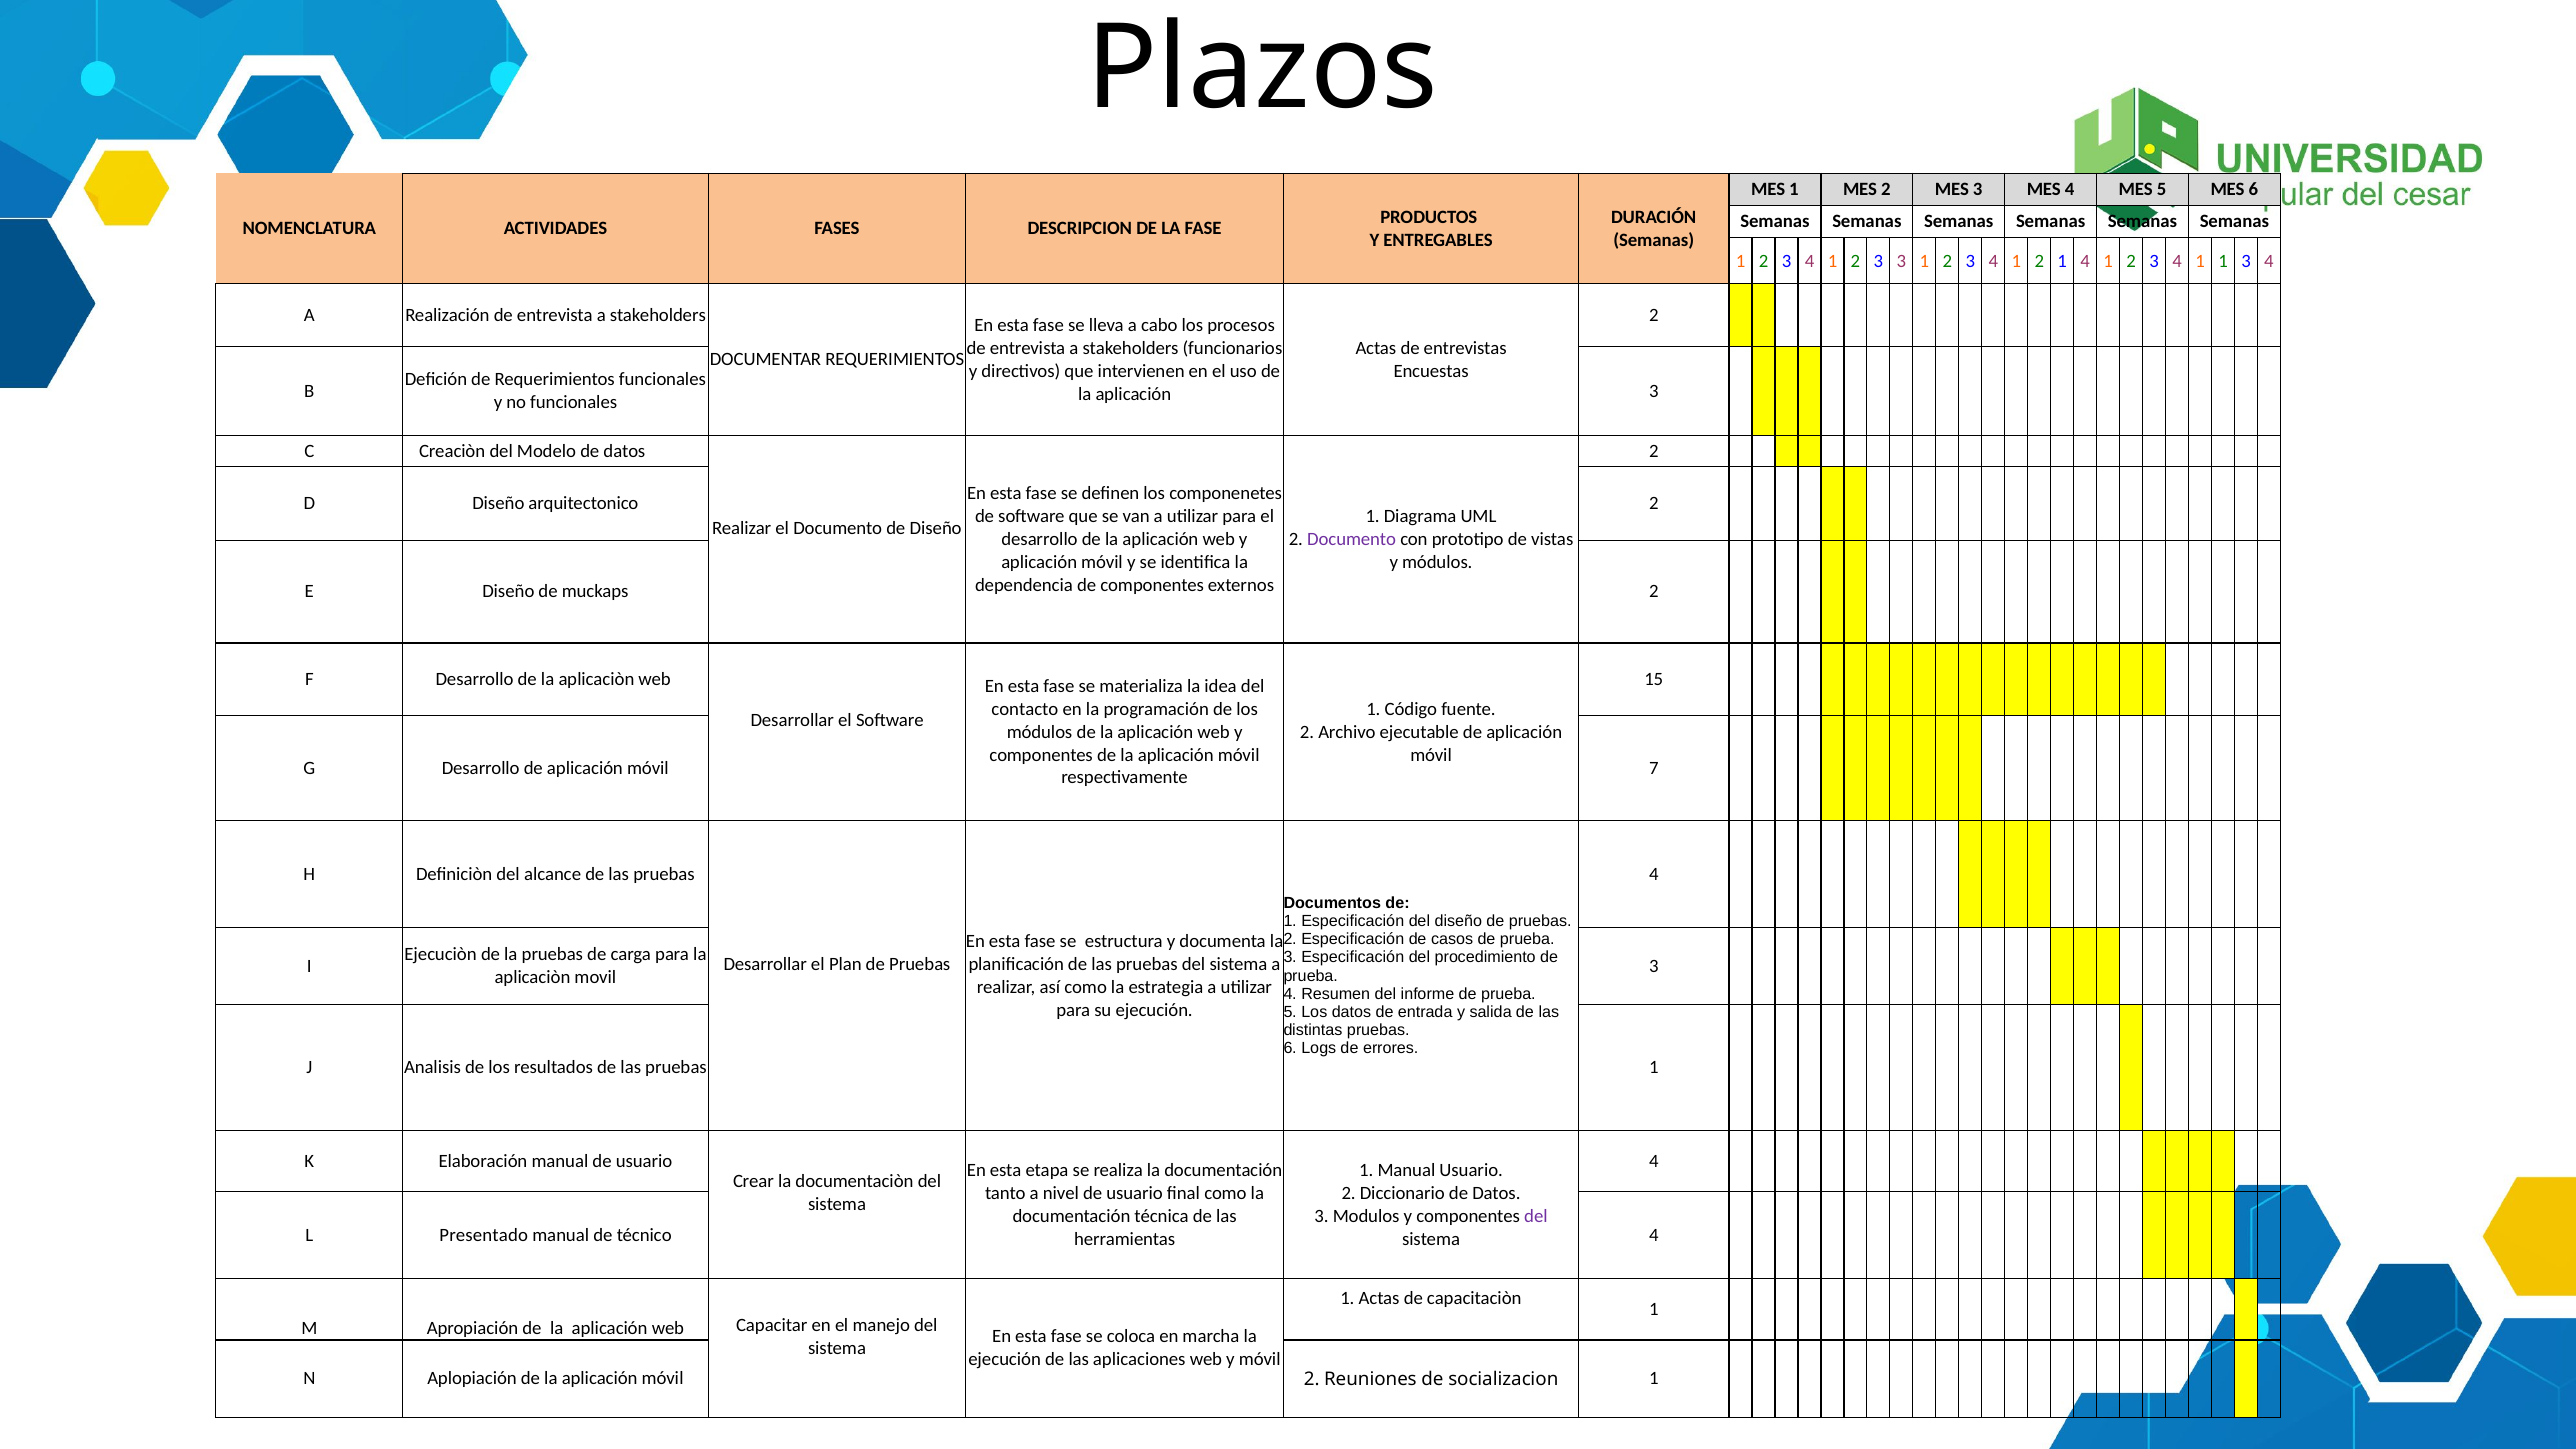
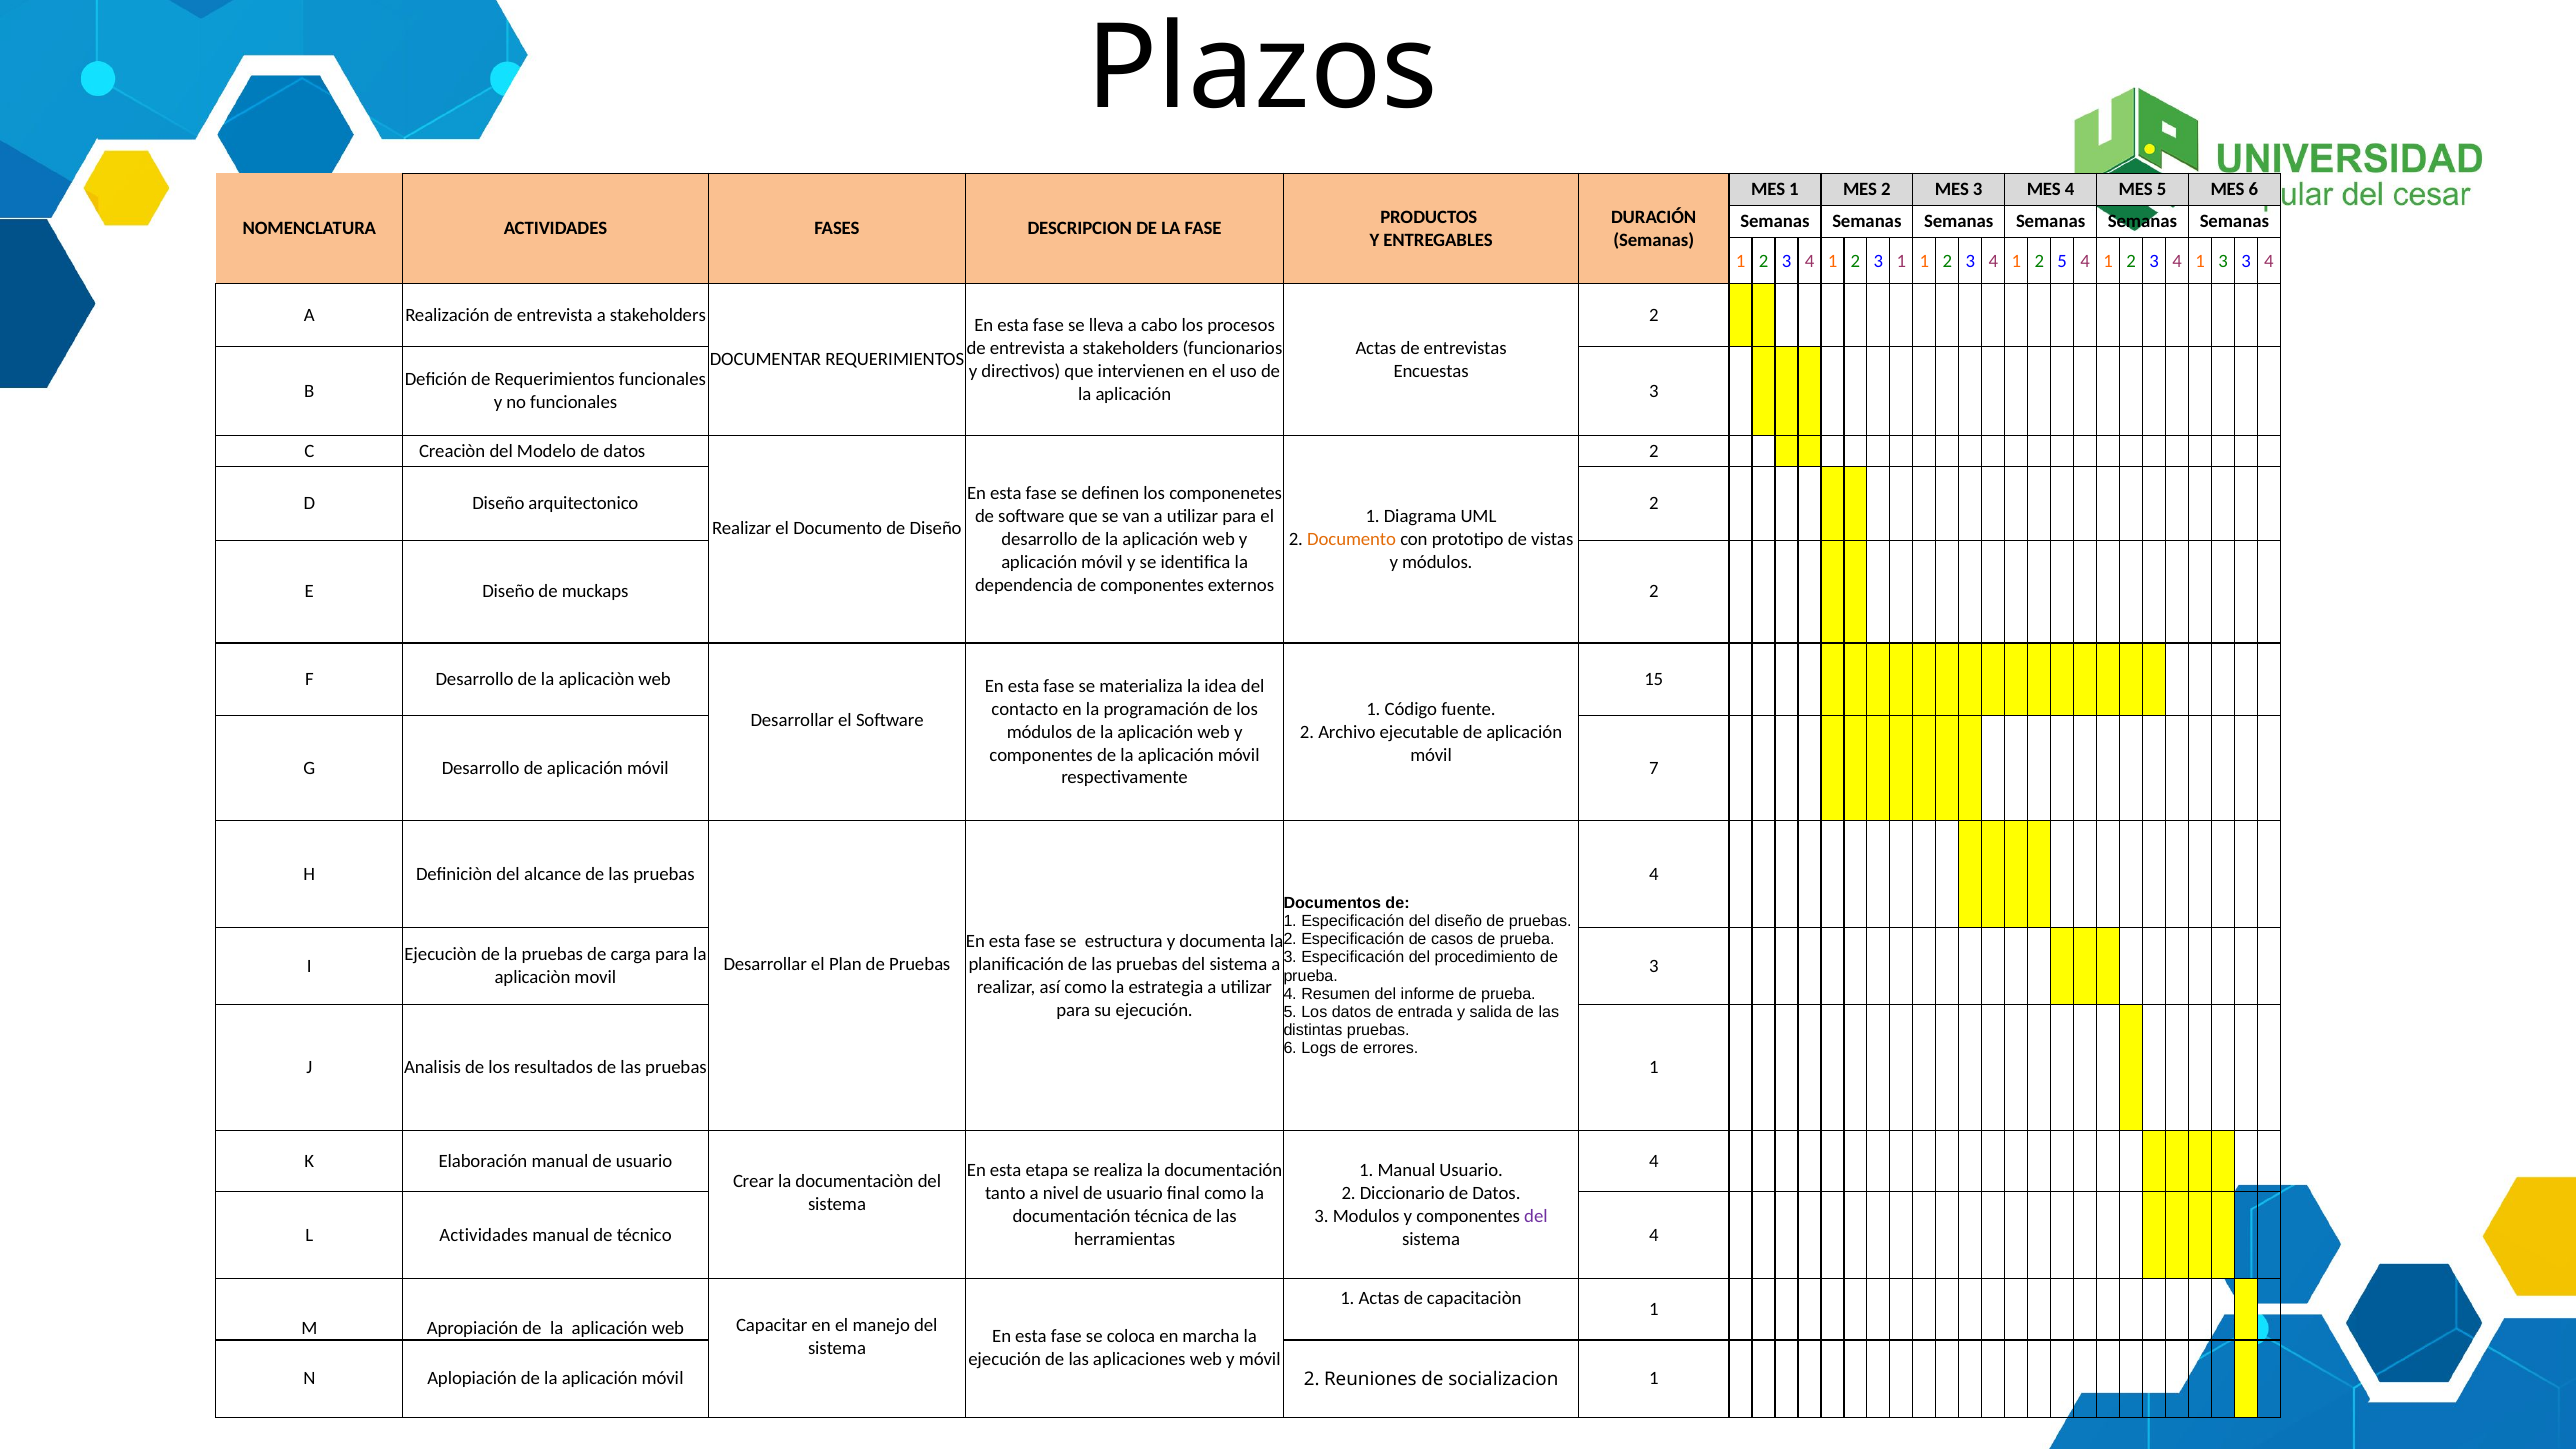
3 3: 3 -> 1
2 1: 1 -> 5
1 1: 1 -> 3
Documento at (1352, 539) colour: purple -> orange
L Presentado: Presentado -> Actividades
